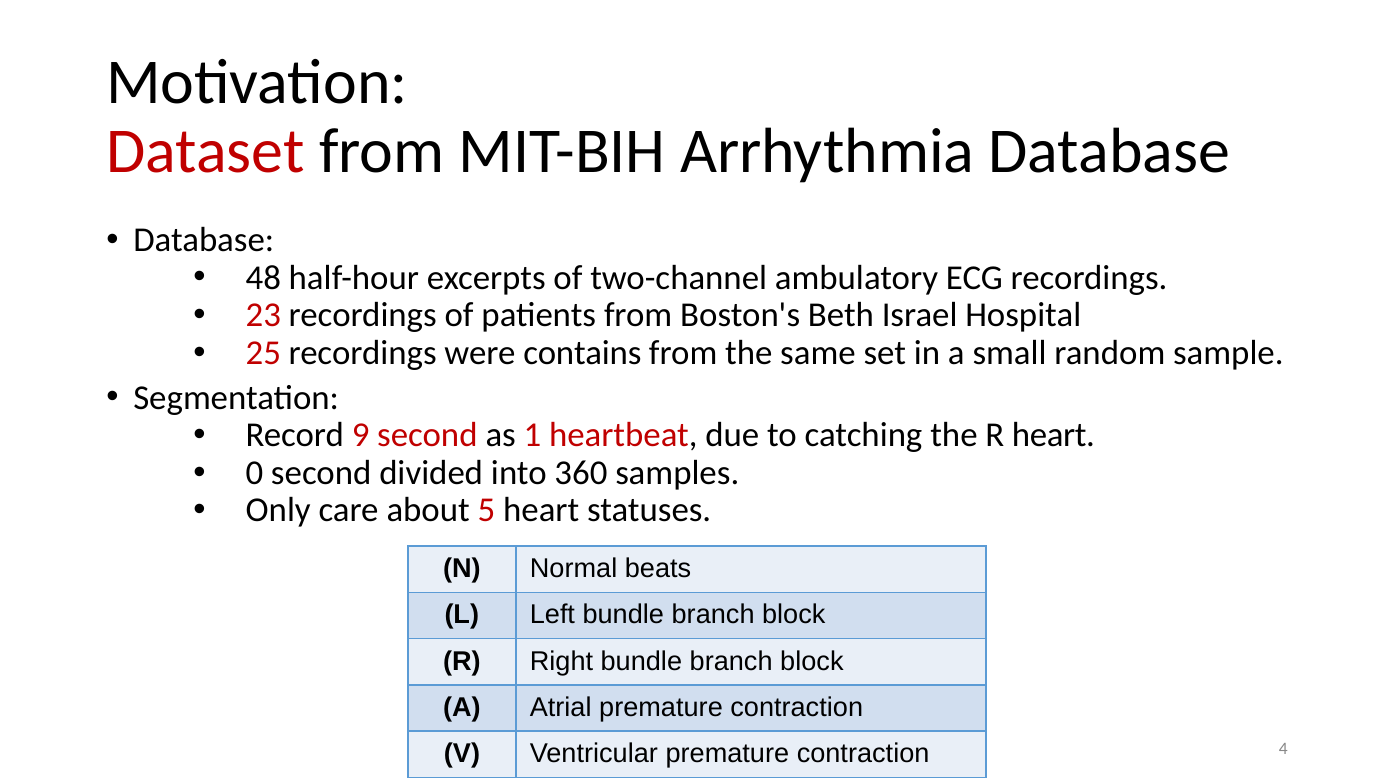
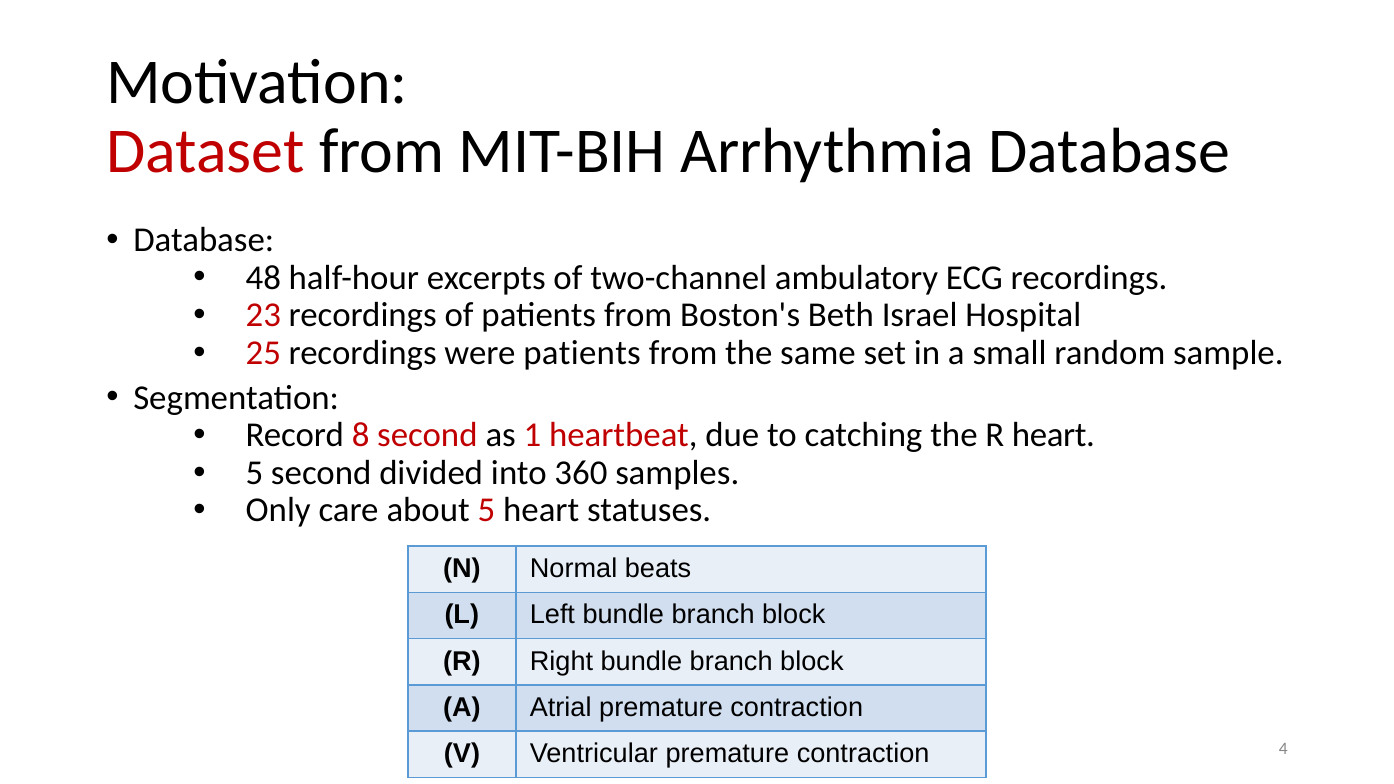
were contains: contains -> patients
9: 9 -> 8
0 at (254, 473): 0 -> 5
